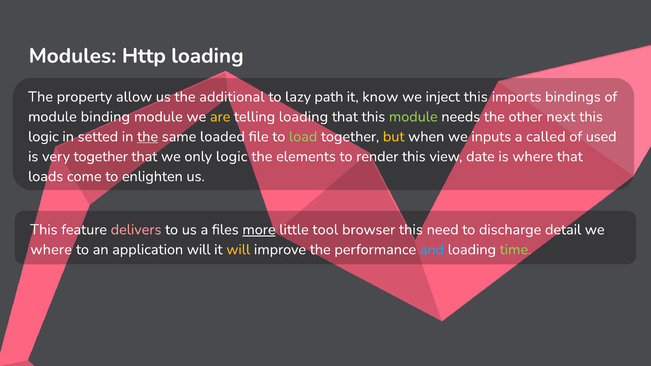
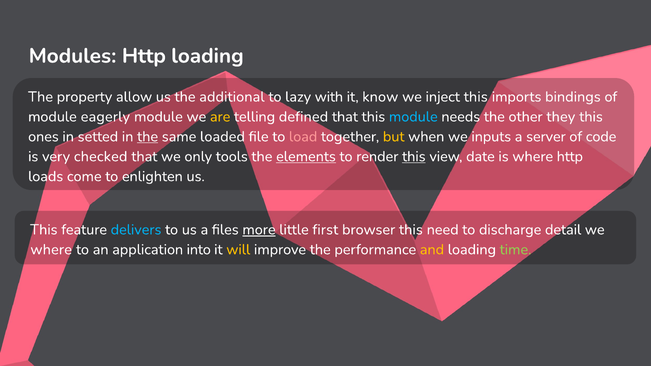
path: path -> with
binding: binding -> eagerly
telling loading: loading -> defined
module at (413, 117) colour: light green -> light blue
next: next -> they
logic at (43, 137): logic -> ones
load colour: light green -> pink
called: called -> server
used: used -> code
very together: together -> checked
only logic: logic -> tools
elements underline: none -> present
this at (414, 157) underline: none -> present
where that: that -> http
delivers colour: pink -> light blue
tool: tool -> first
application will: will -> into
and colour: light blue -> yellow
